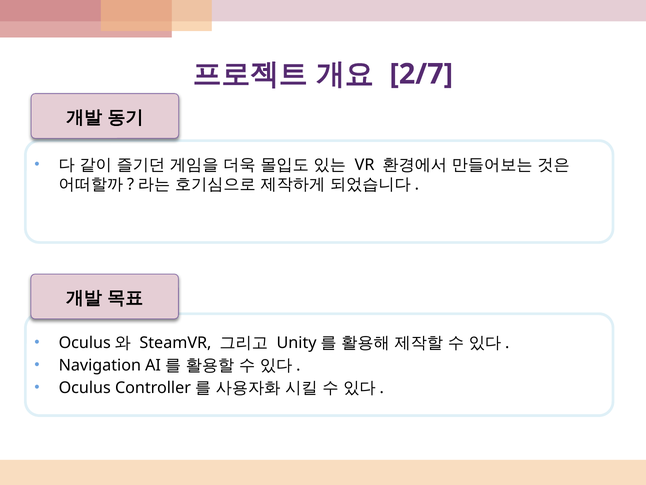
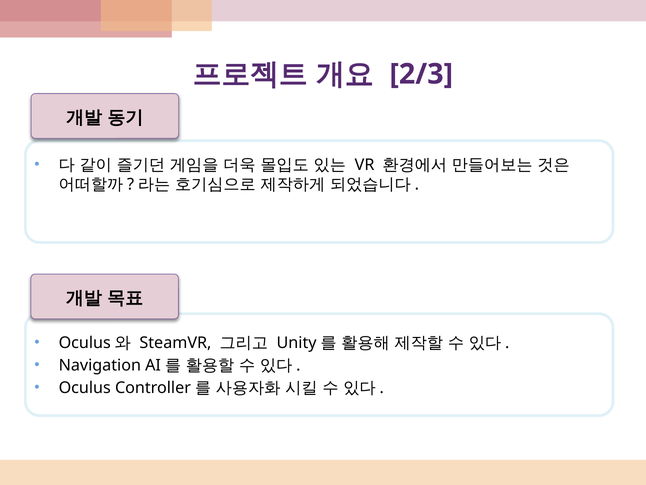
2/7: 2/7 -> 2/3
